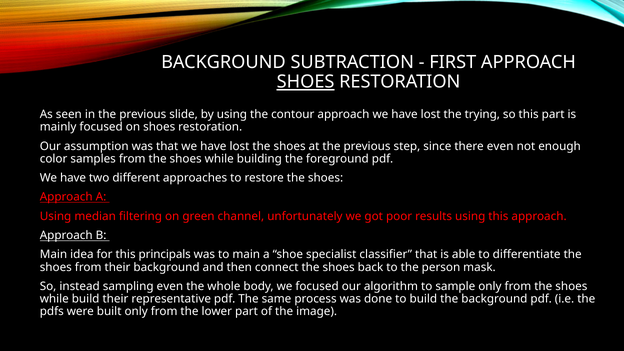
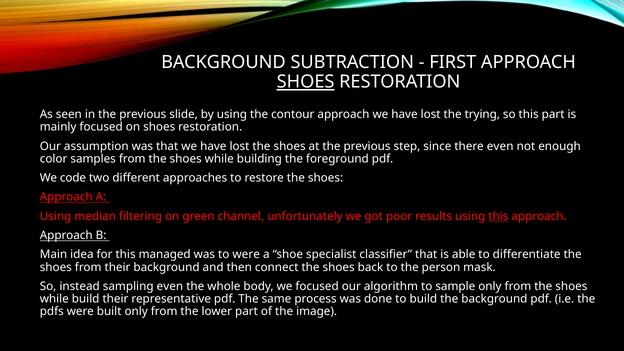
have at (73, 178): have -> code
this at (498, 216) underline: none -> present
principals: principals -> managed
to main: main -> were
